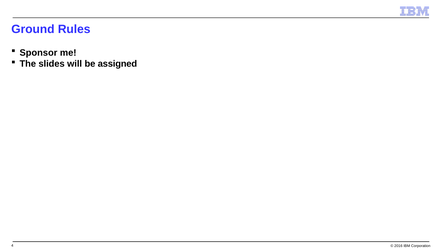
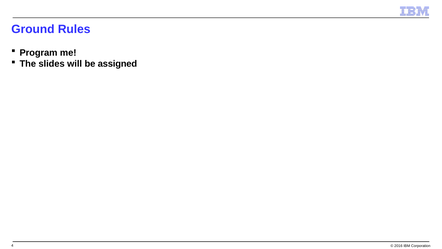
Sponsor: Sponsor -> Program
